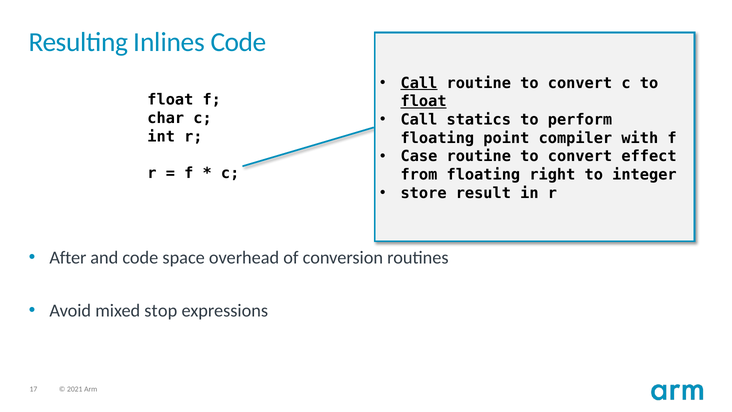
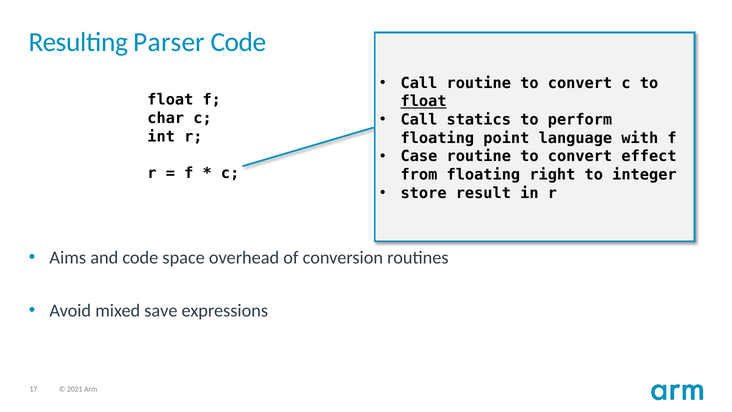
Inlines: Inlines -> Parser
Call at (419, 83) underline: present -> none
compiler: compiler -> language
After: After -> Aims
stop: stop -> save
